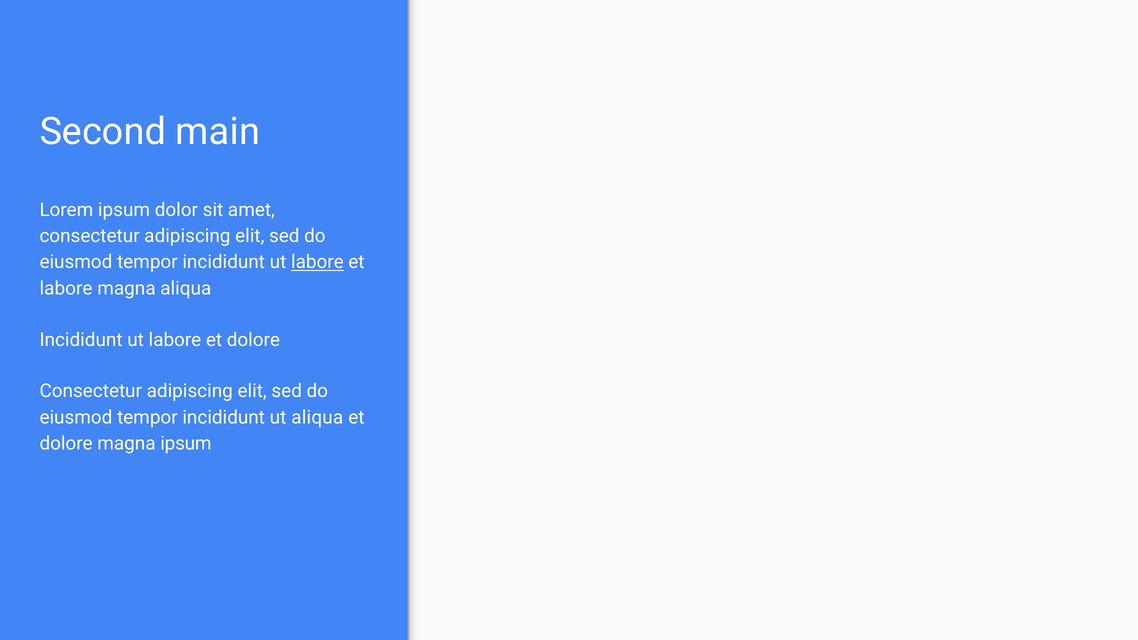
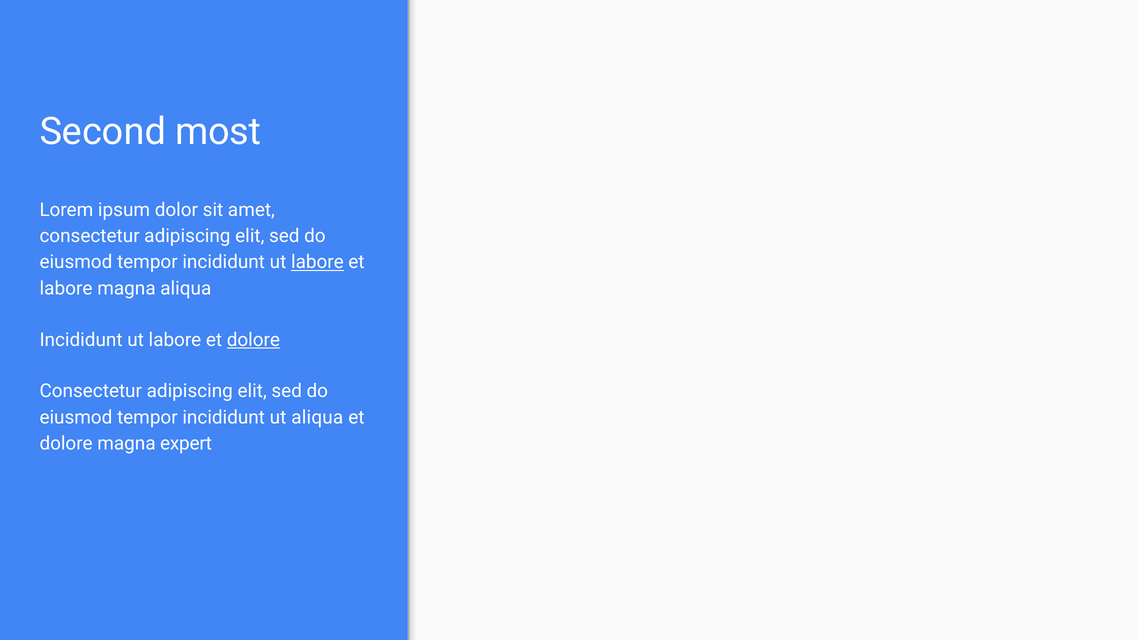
main: main -> most
dolore at (253, 340) underline: none -> present
magna ipsum: ipsum -> expert
